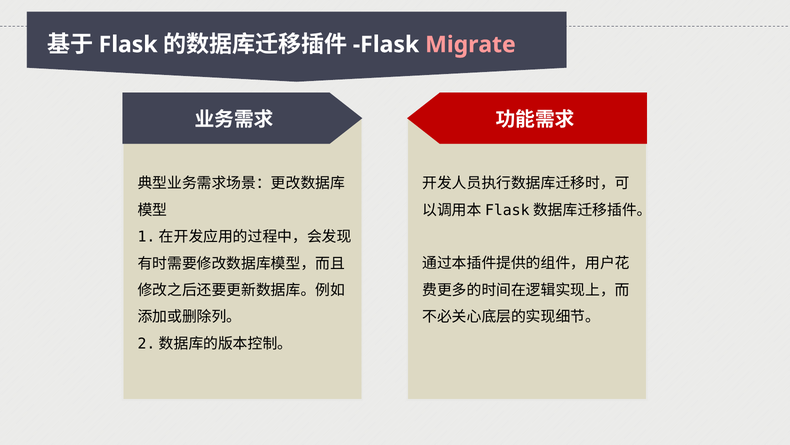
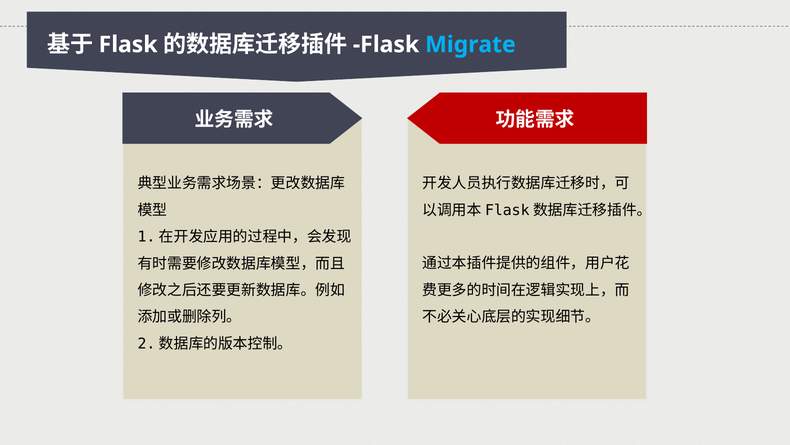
Migrate colour: pink -> light blue
